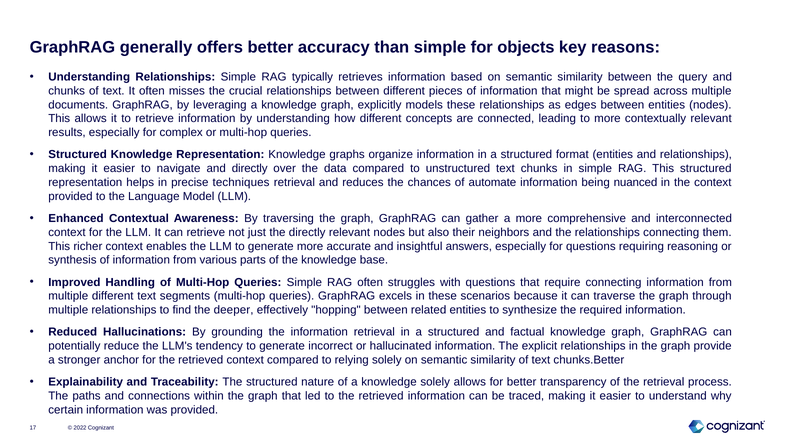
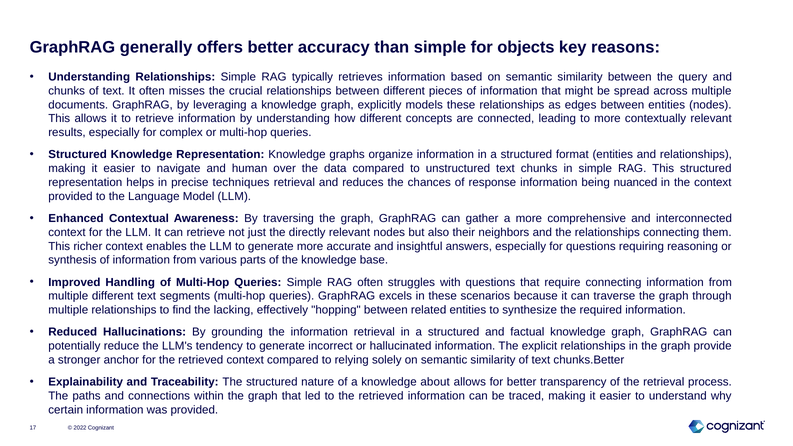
and directly: directly -> human
automate: automate -> response
deeper: deeper -> lacking
knowledge solely: solely -> about
